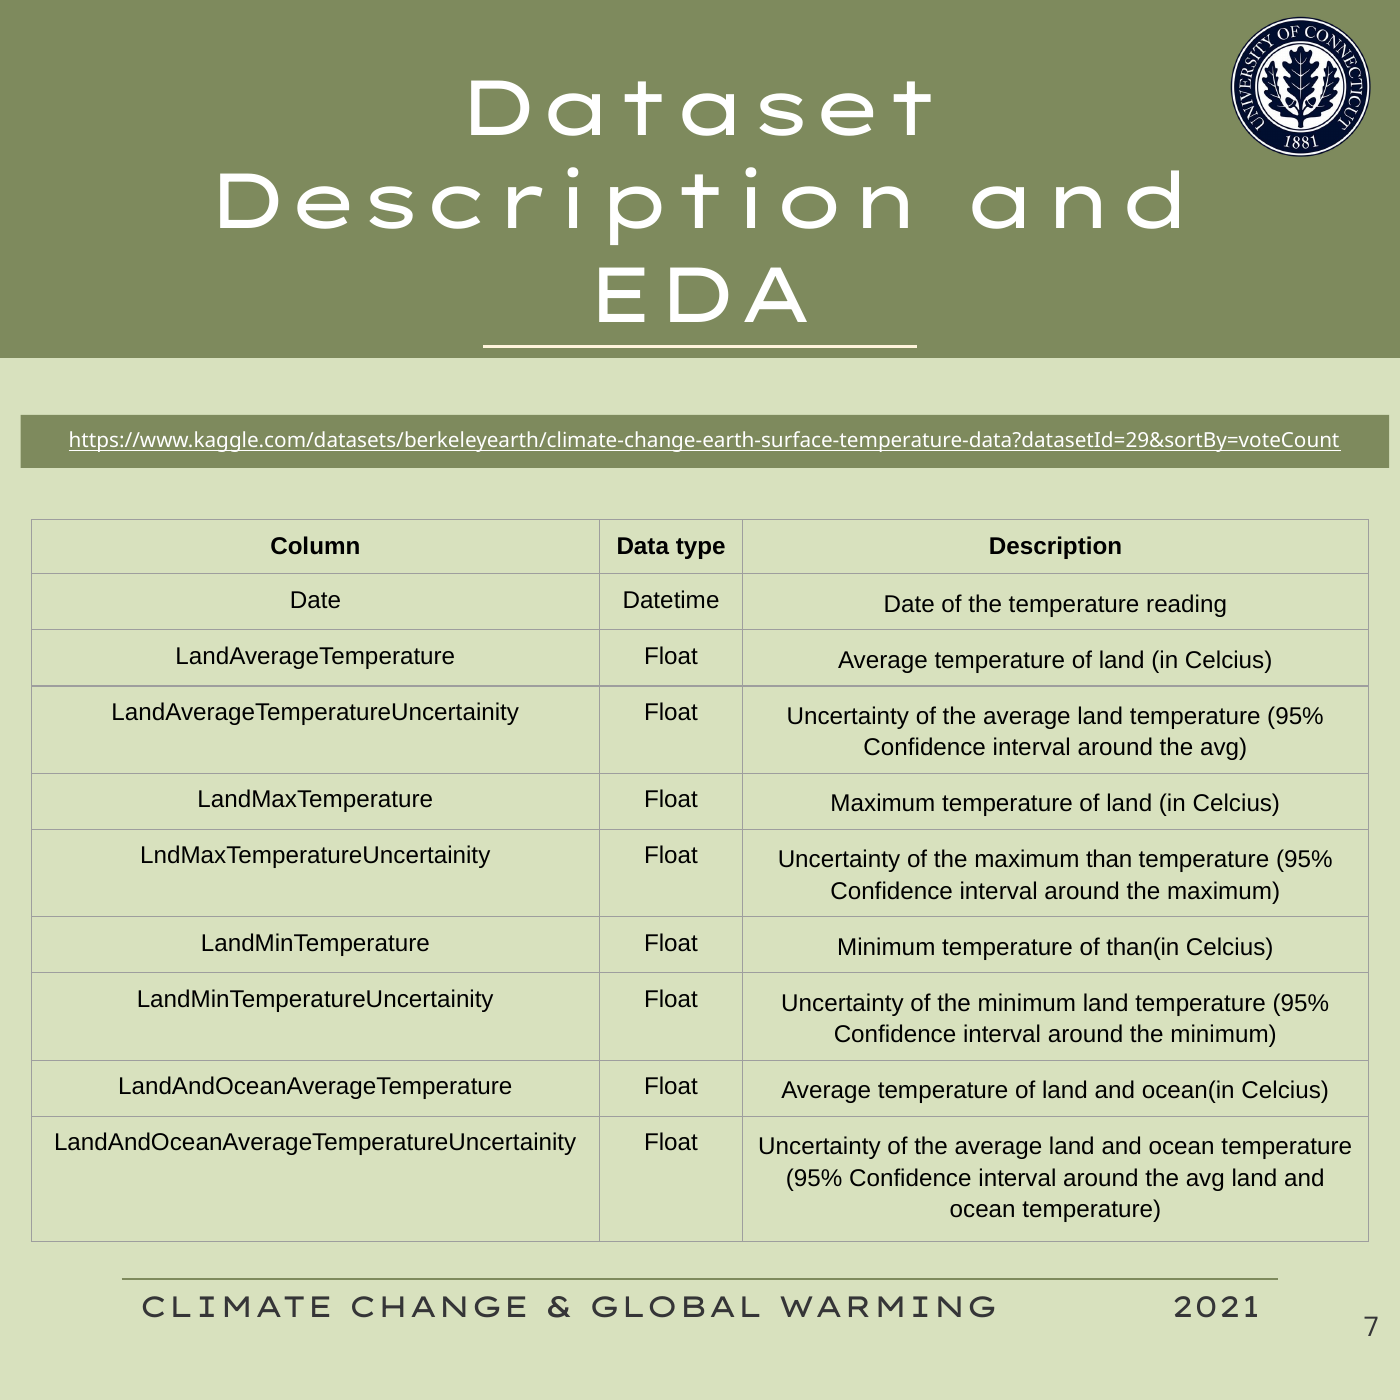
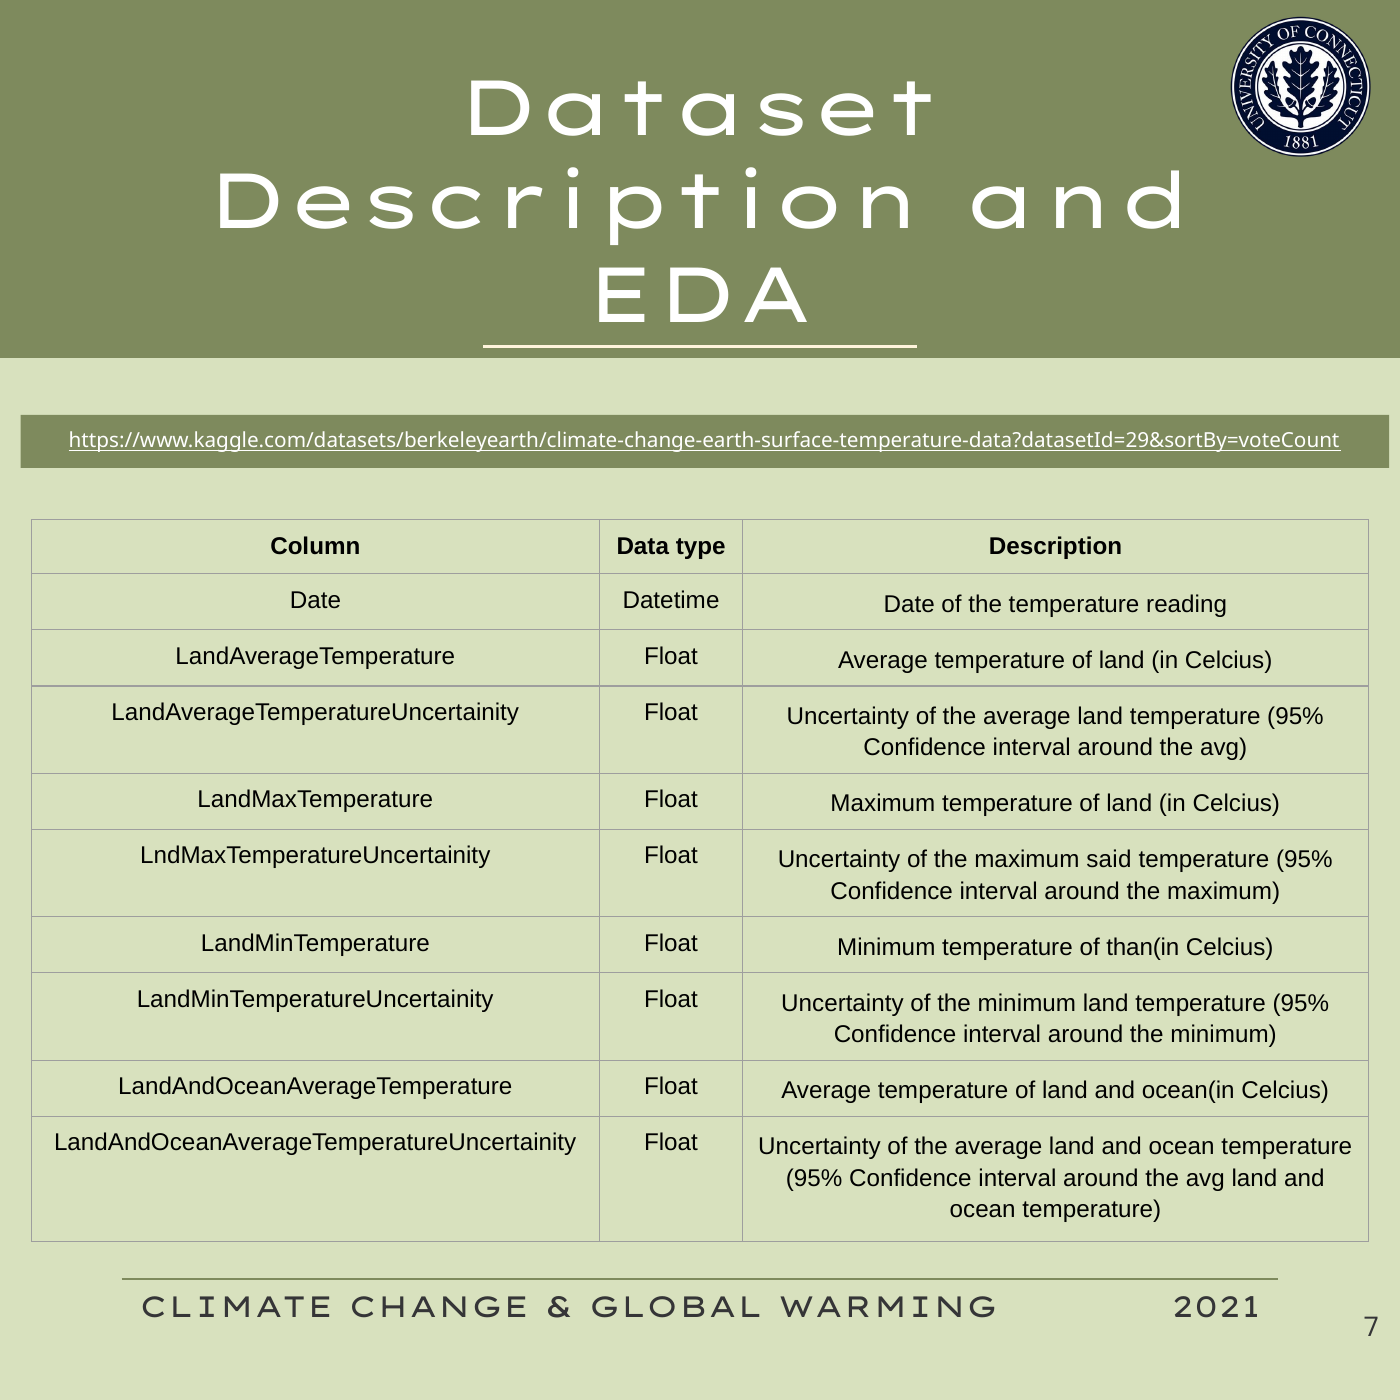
than: than -> said
